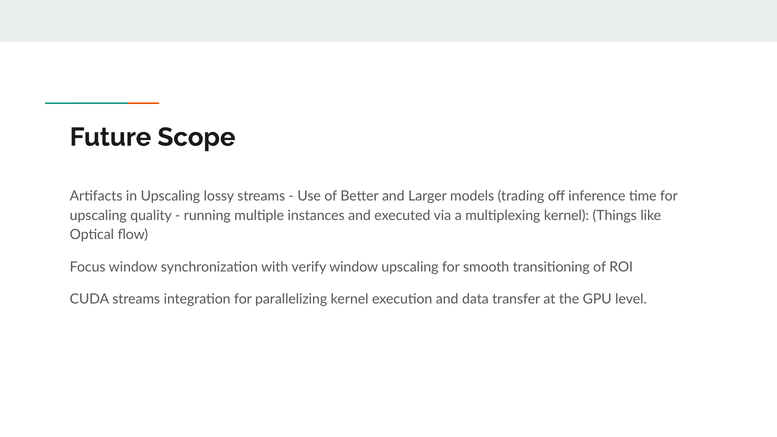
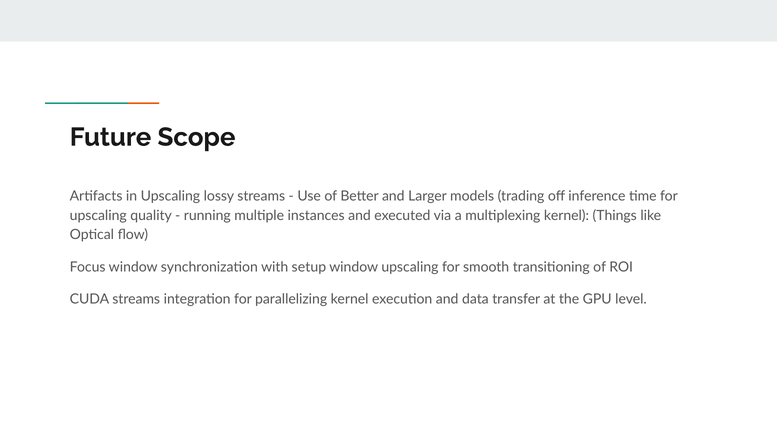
verify: verify -> setup
